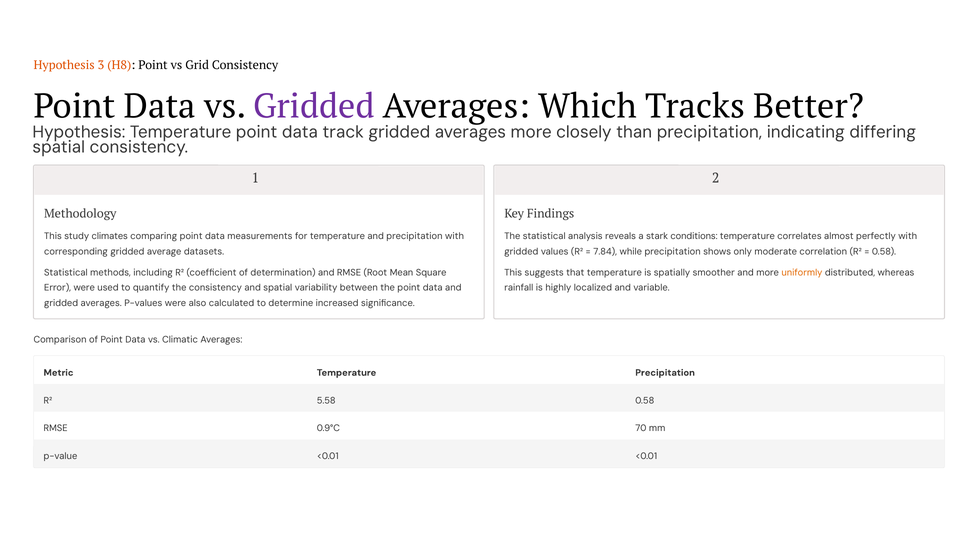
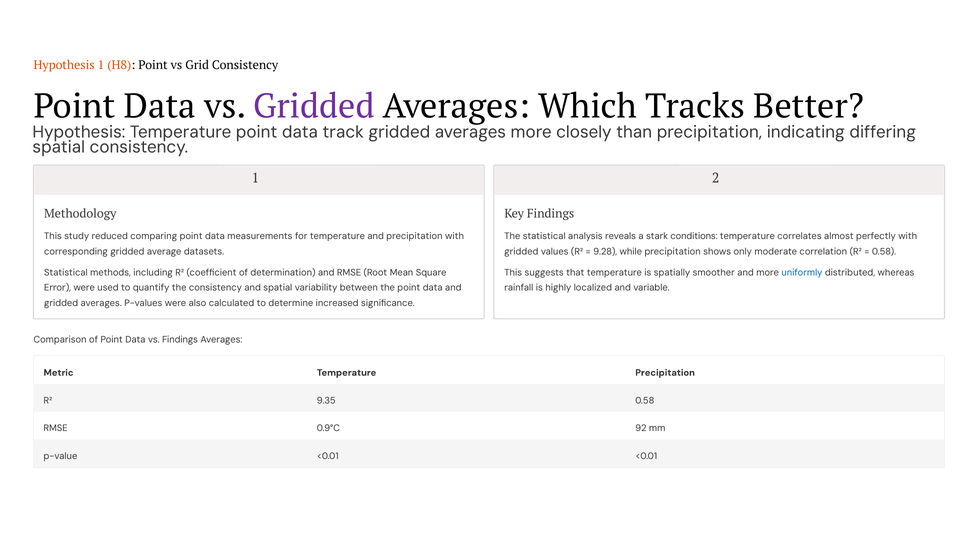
Hypothesis 3: 3 -> 1
climates: climates -> reduced
7.84: 7.84 -> 9.28
uniformly colour: orange -> blue
vs Climatic: Climatic -> Findings
5.58: 5.58 -> 9.35
70: 70 -> 92
